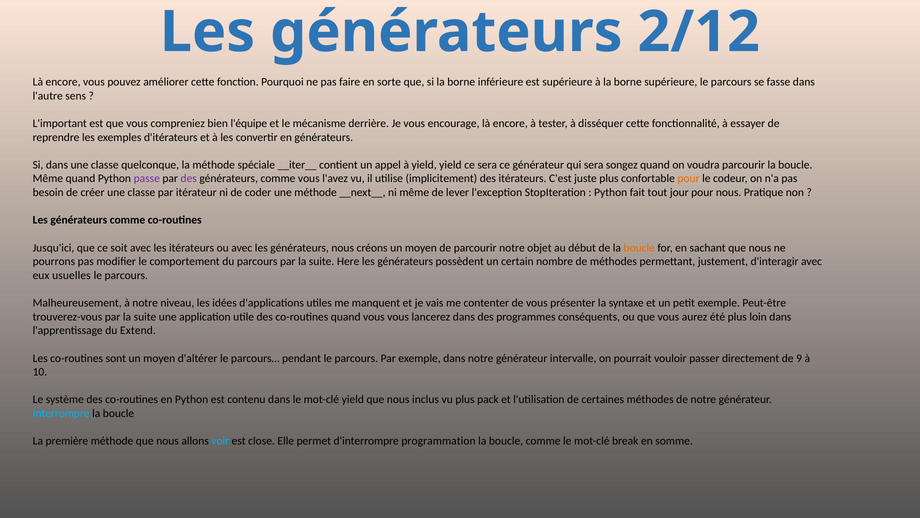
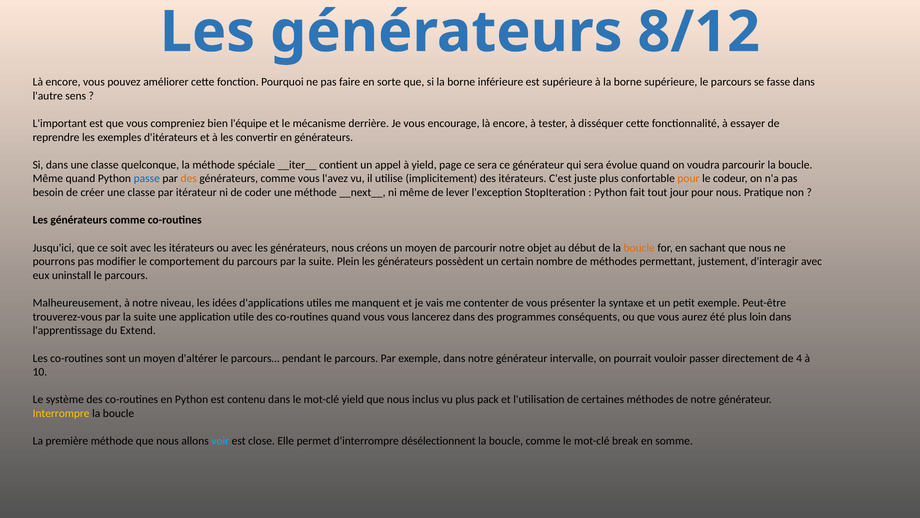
2/12: 2/12 -> 8/12
yield yield: yield -> page
songez: songez -> évolue
passe colour: purple -> blue
des at (189, 179) colour: purple -> orange
Here: Here -> Plein
usuelles: usuelles -> uninstall
9: 9 -> 4
Interrompre colour: light blue -> yellow
programmation: programmation -> désélectionnent
